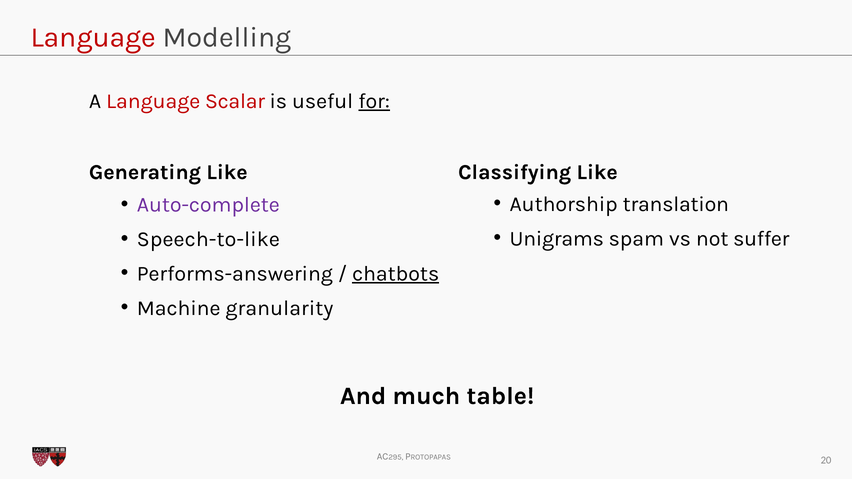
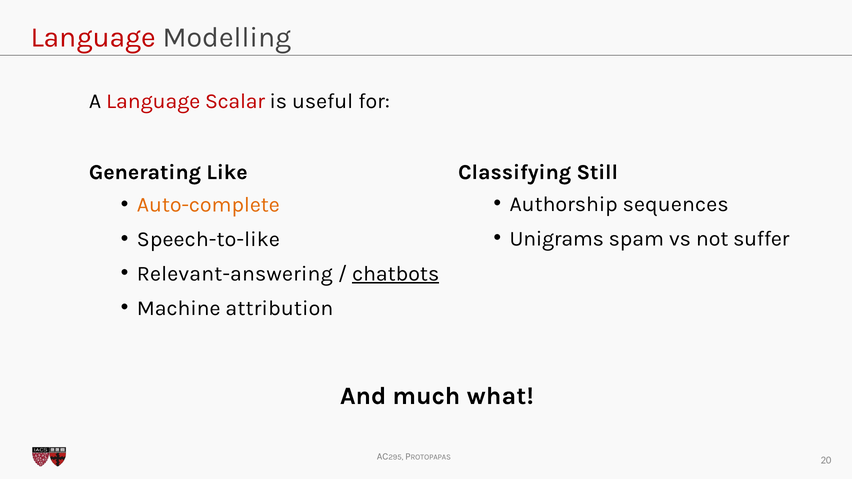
for underline: present -> none
Classifying Like: Like -> Still
translation: translation -> sequences
Auto-complete colour: purple -> orange
Performs-answering: Performs-answering -> Relevant-answering
granularity: granularity -> attribution
table: table -> what
